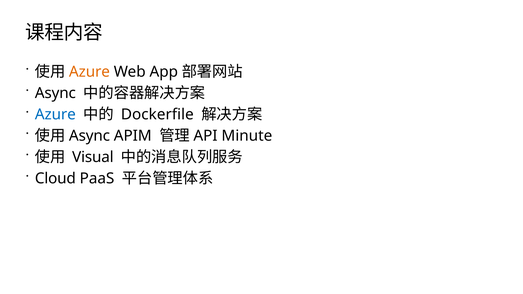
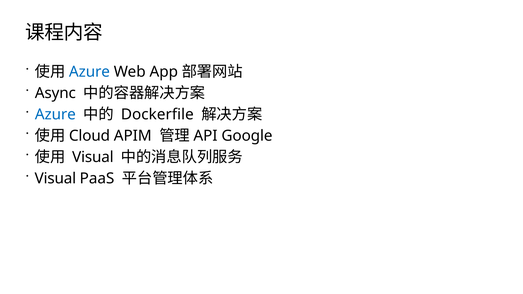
Azure at (89, 72) colour: orange -> blue
Async at (89, 136): Async -> Cloud
Minute: Minute -> Google
Cloud at (55, 179): Cloud -> Visual
